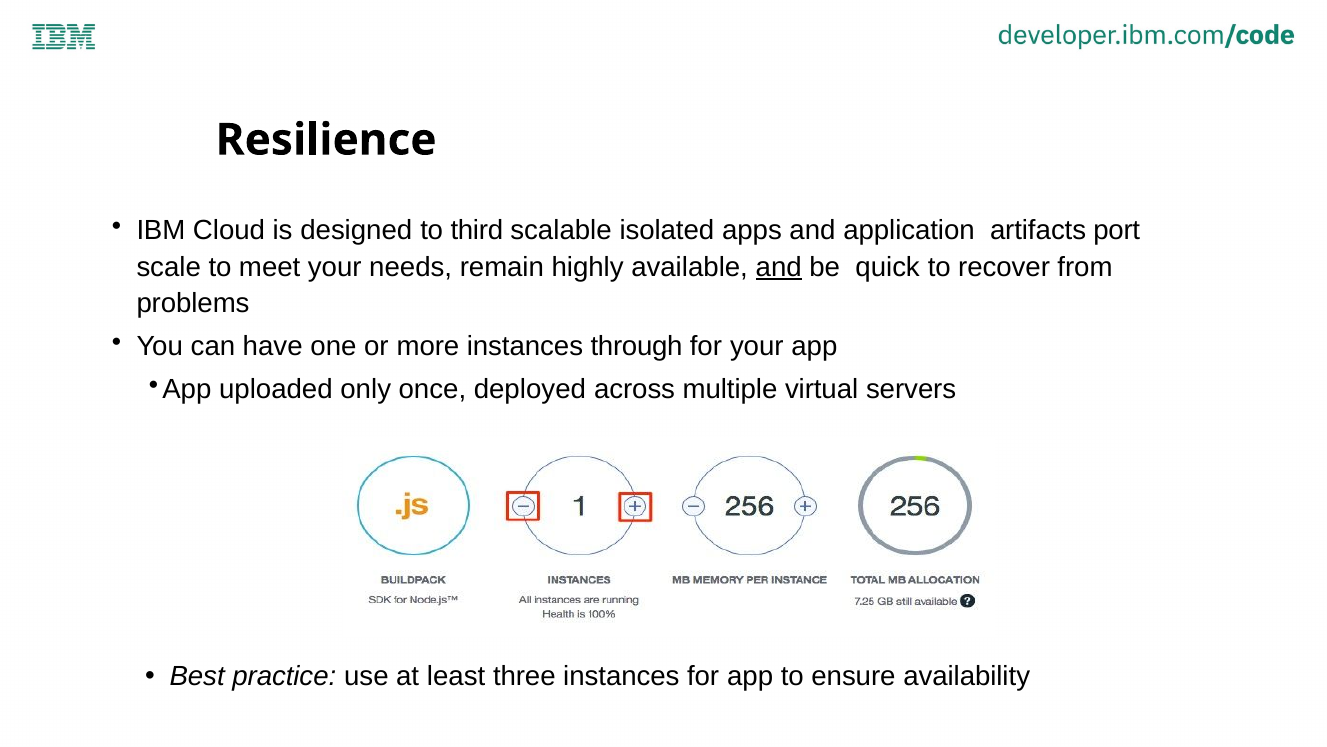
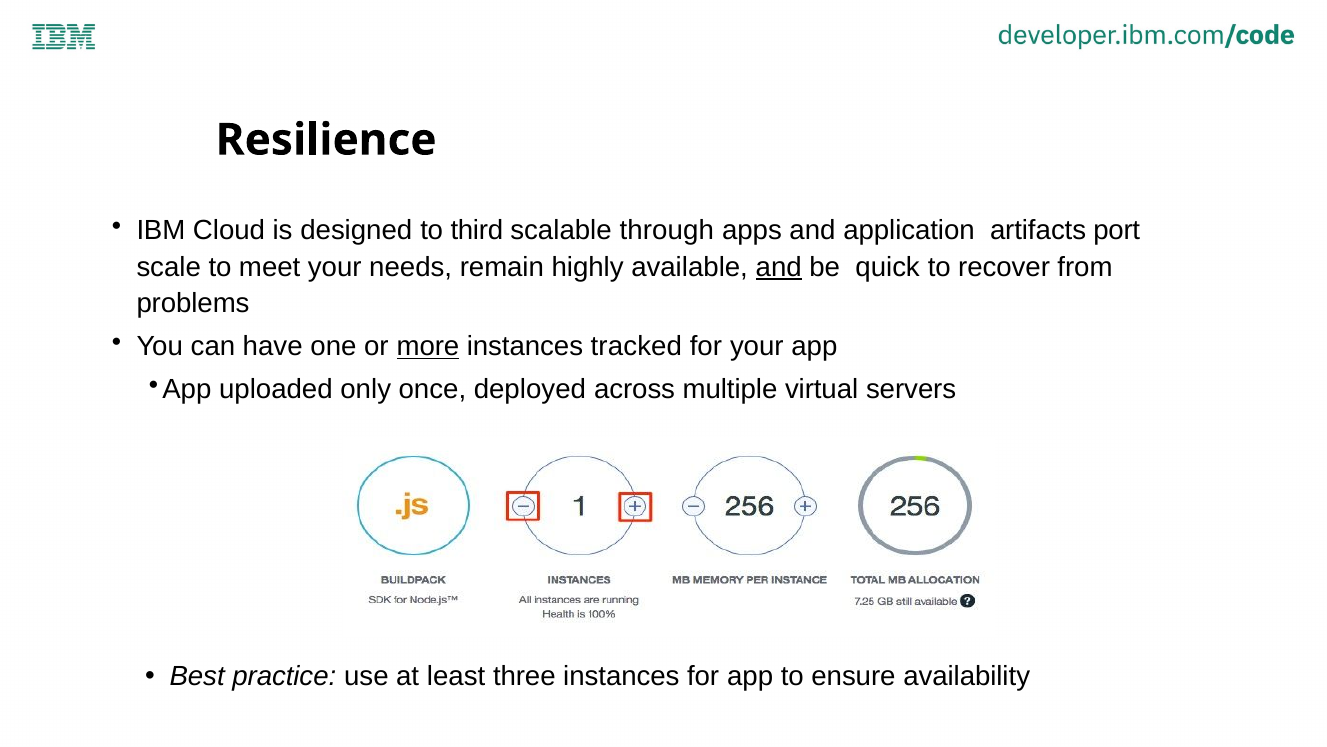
isolated: isolated -> through
more underline: none -> present
through: through -> tracked
